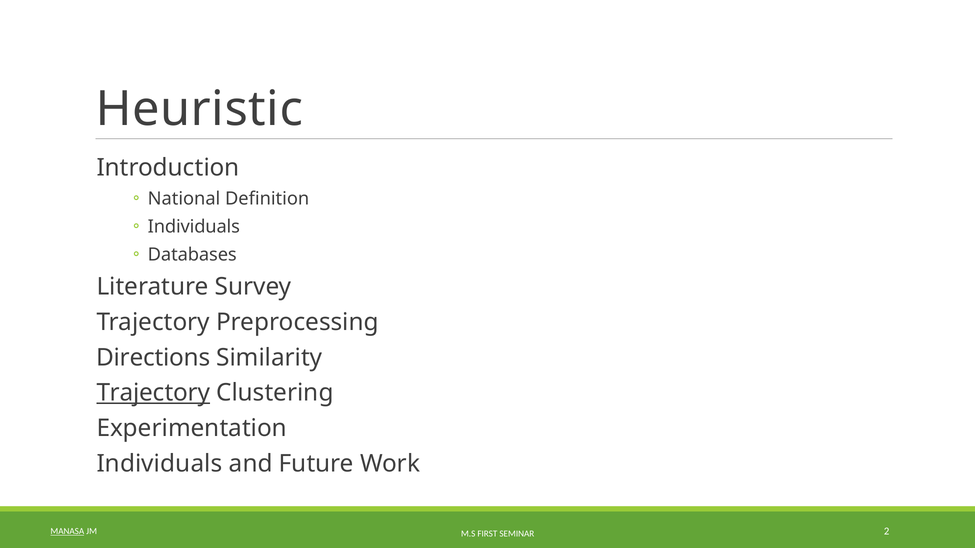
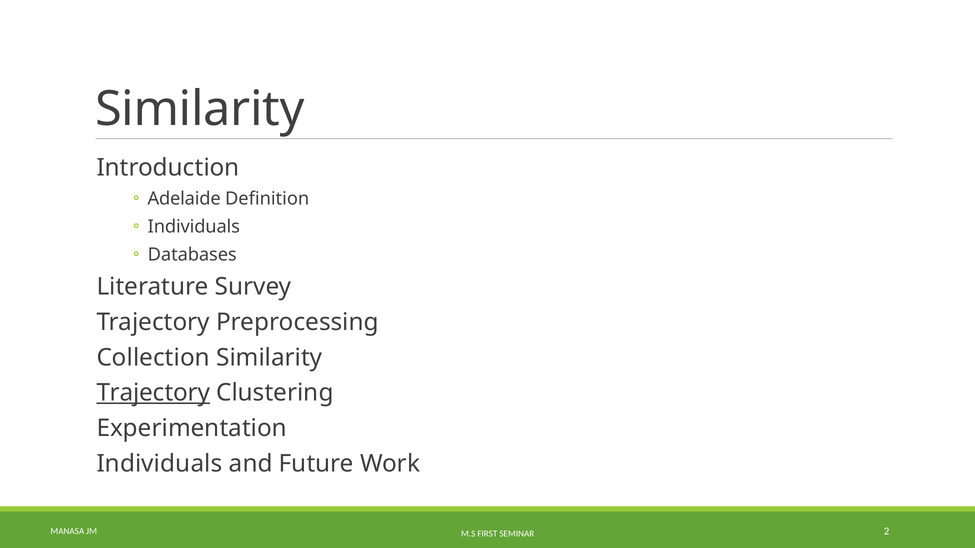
Heuristic at (199, 109): Heuristic -> Similarity
National: National -> Adelaide
Directions: Directions -> Collection
MANASA underline: present -> none
